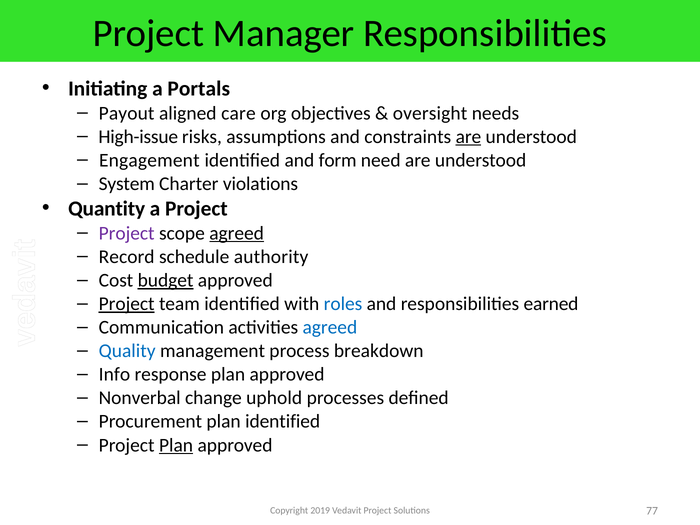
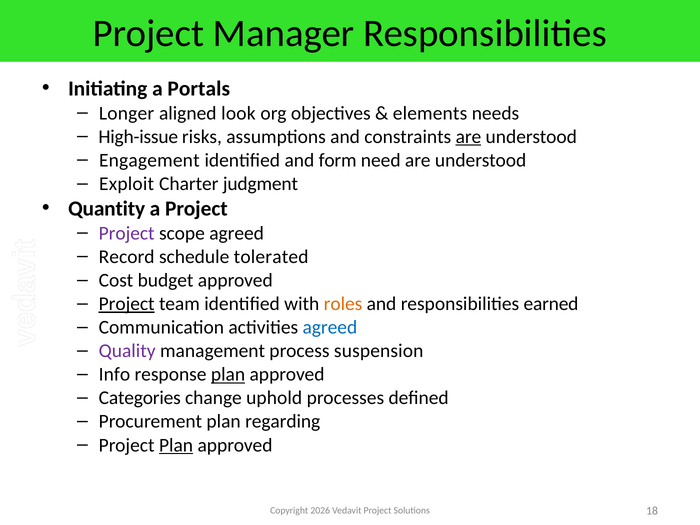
Payout: Payout -> Longer
care: care -> look
oversight: oversight -> elements
System: System -> Exploit
violations: violations -> judgment
agreed at (237, 233) underline: present -> none
authority: authority -> tolerated
budget underline: present -> none
roles colour: blue -> orange
Quality colour: blue -> purple
breakdown: breakdown -> suspension
plan at (228, 374) underline: none -> present
Nonverbal: Nonverbal -> Categories
plan identified: identified -> regarding
2019: 2019 -> 2026
77: 77 -> 18
